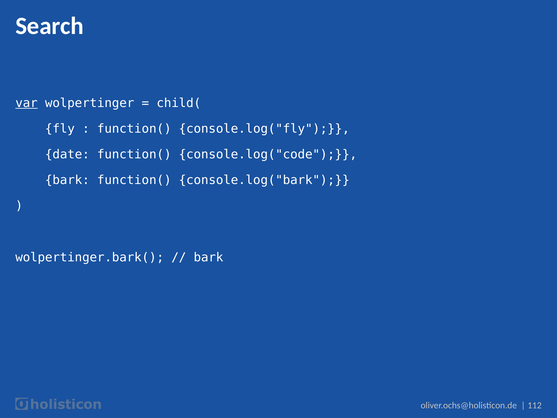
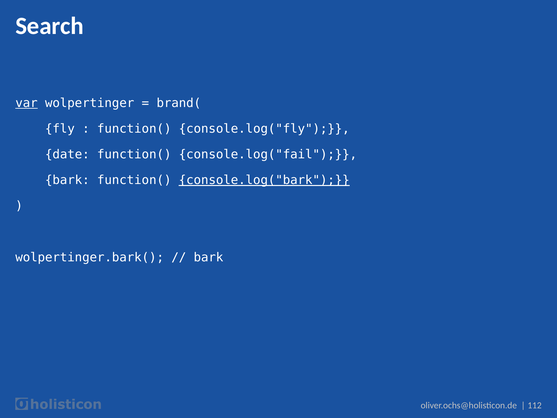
child(: child( -> brand(
console.log("code: console.log("code -> console.log("fail
console.log("bark underline: none -> present
